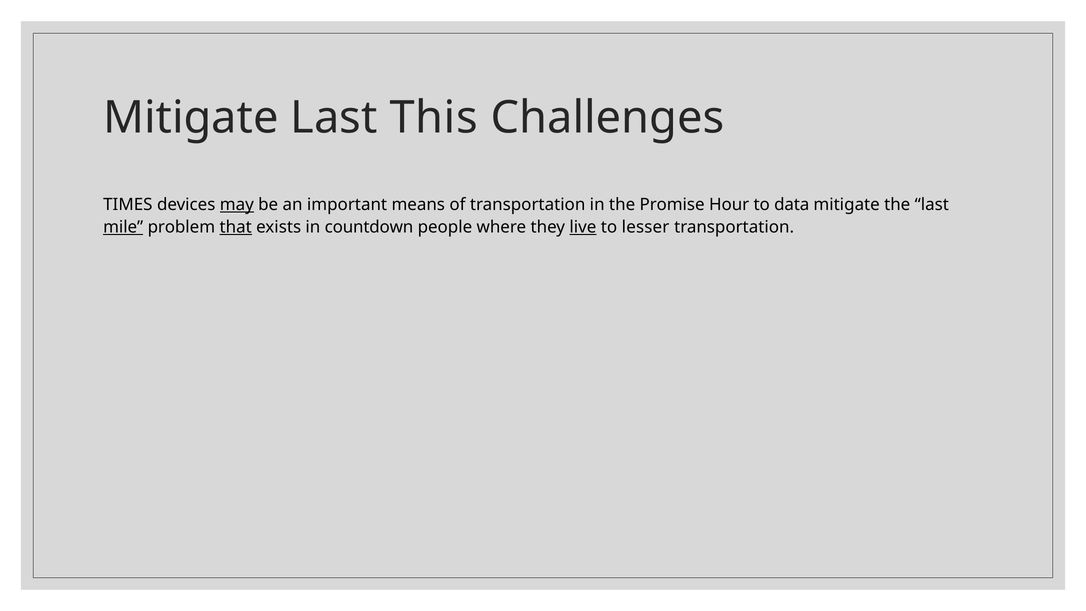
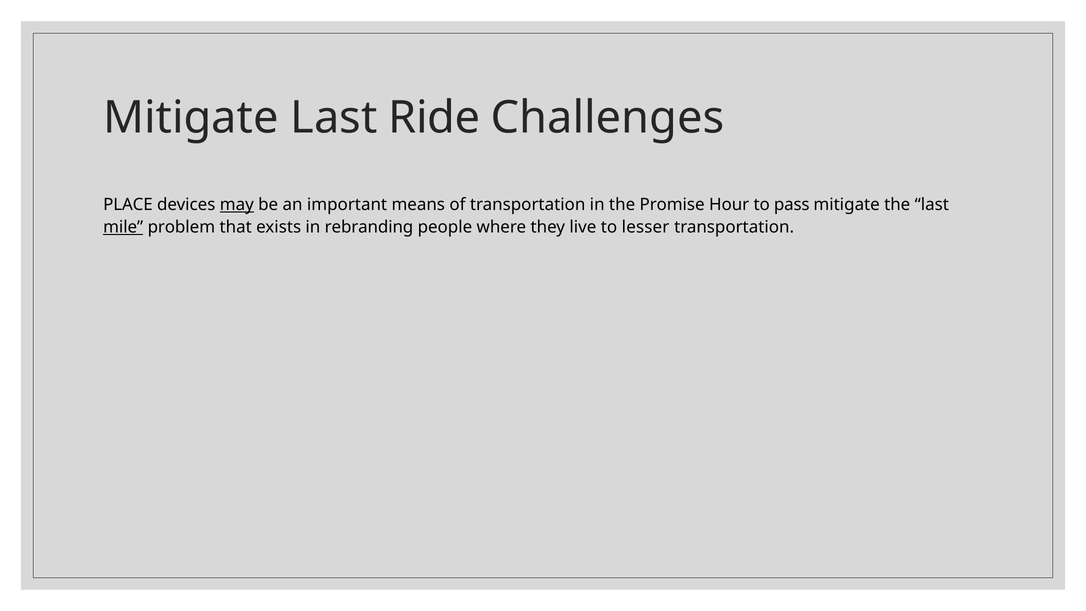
This: This -> Ride
TIMES: TIMES -> PLACE
data: data -> pass
that underline: present -> none
countdown: countdown -> rebranding
live underline: present -> none
